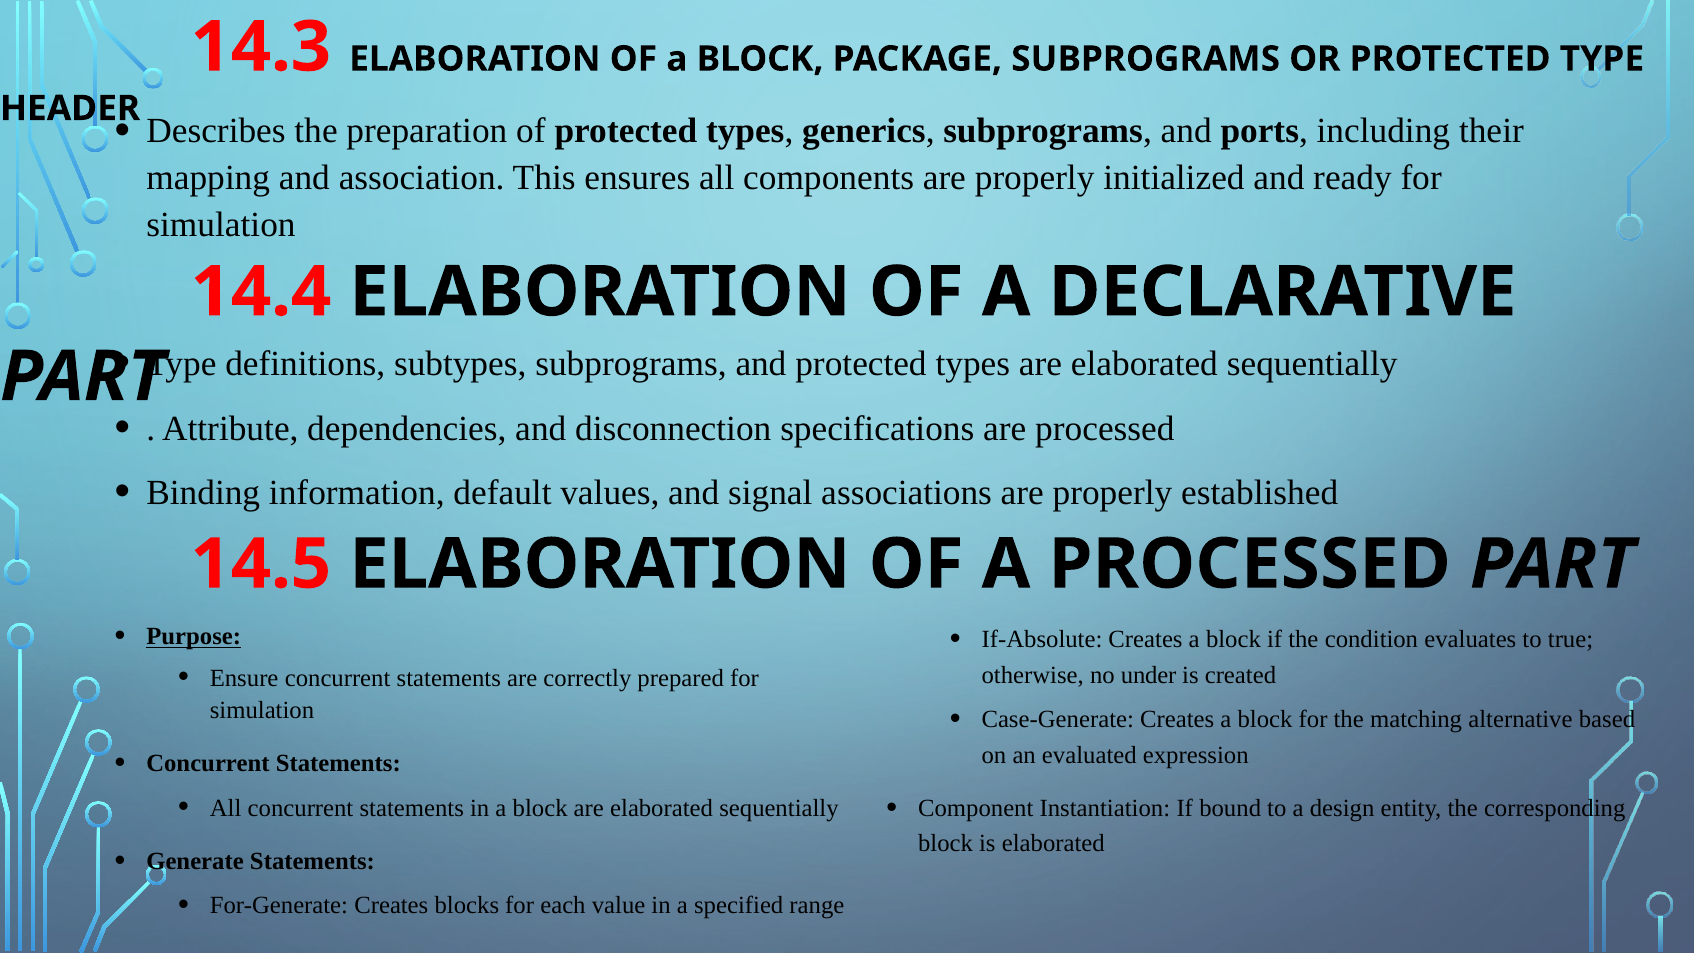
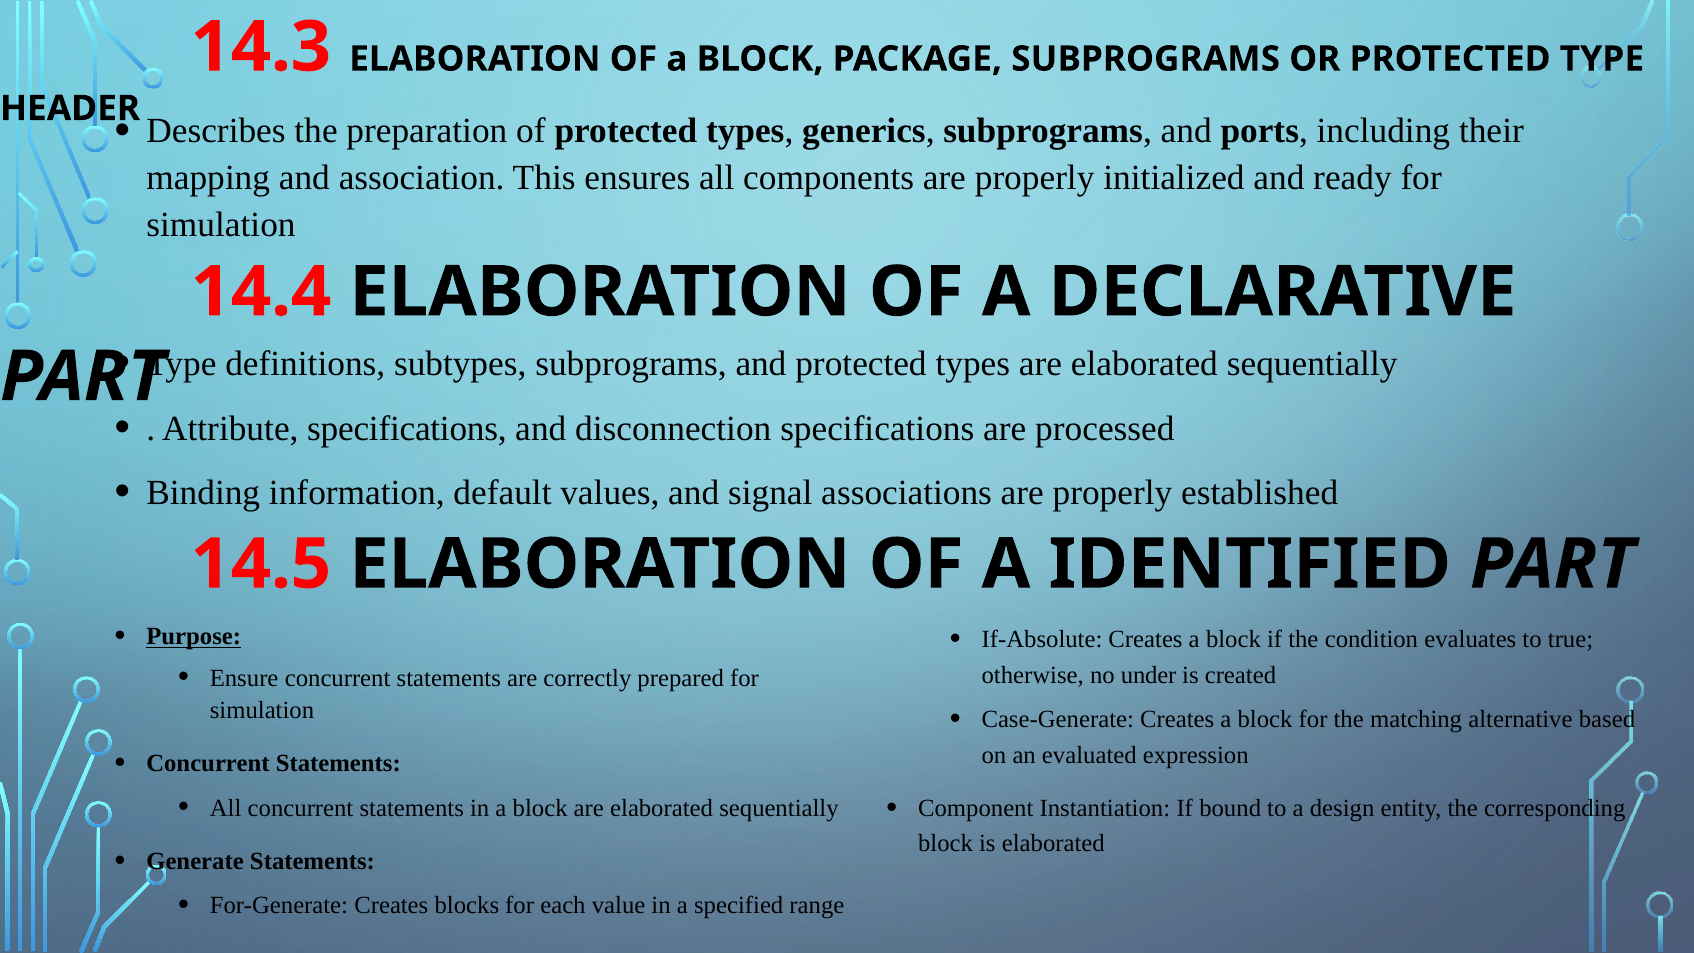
Attribute dependencies: dependencies -> specifications
A PROCESSED: PROCESSED -> IDENTIFIED
